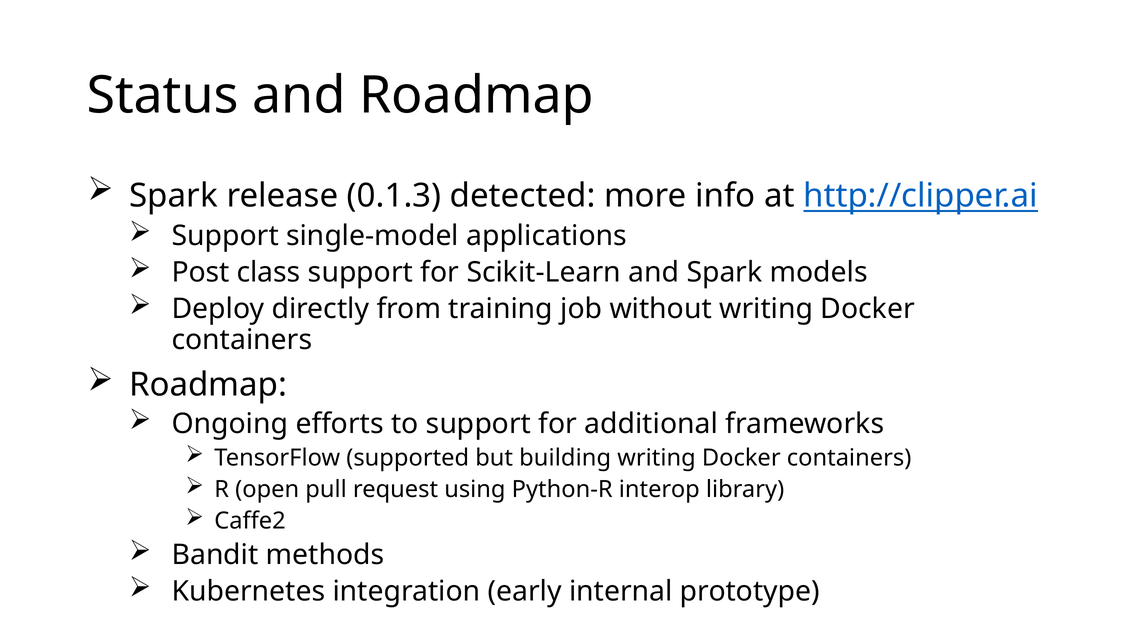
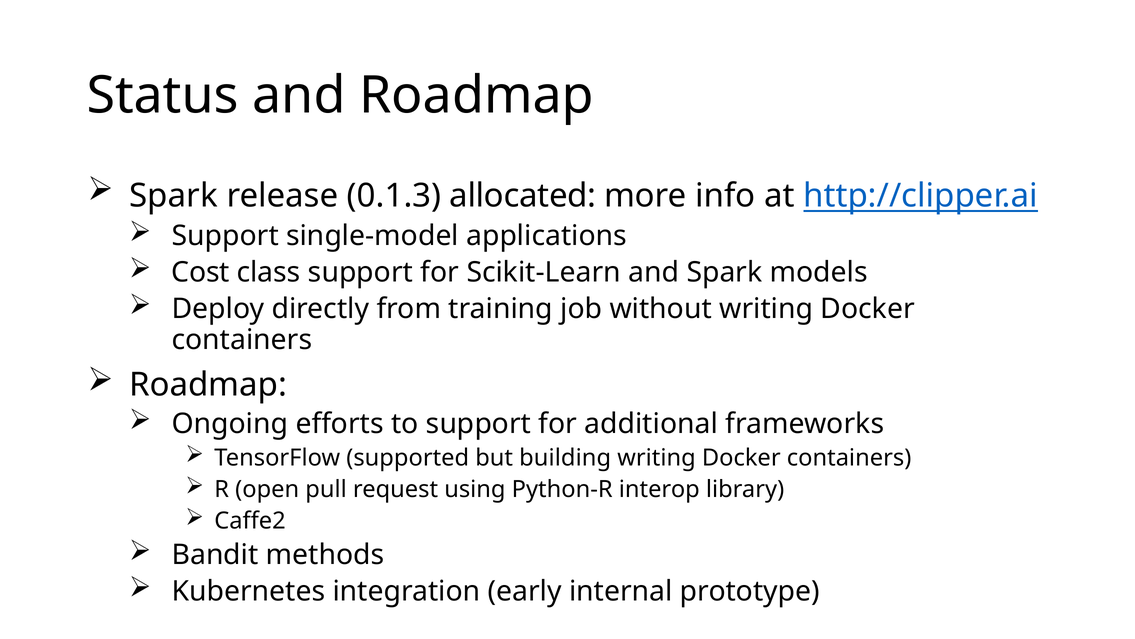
detected: detected -> allocated
Post: Post -> Cost
